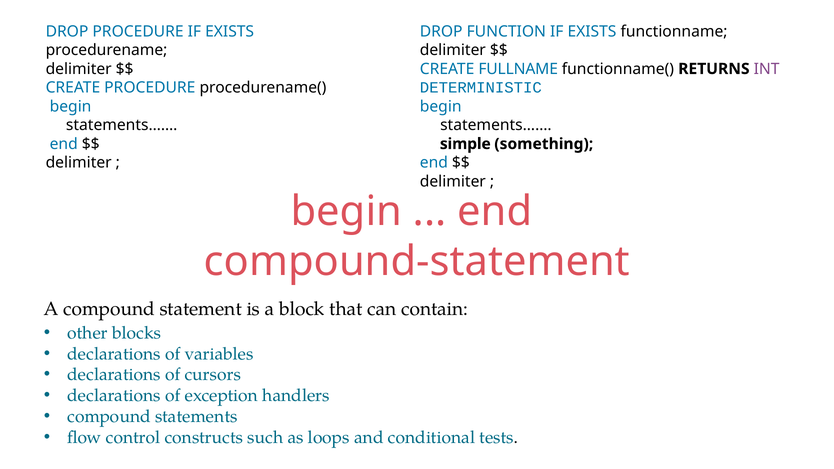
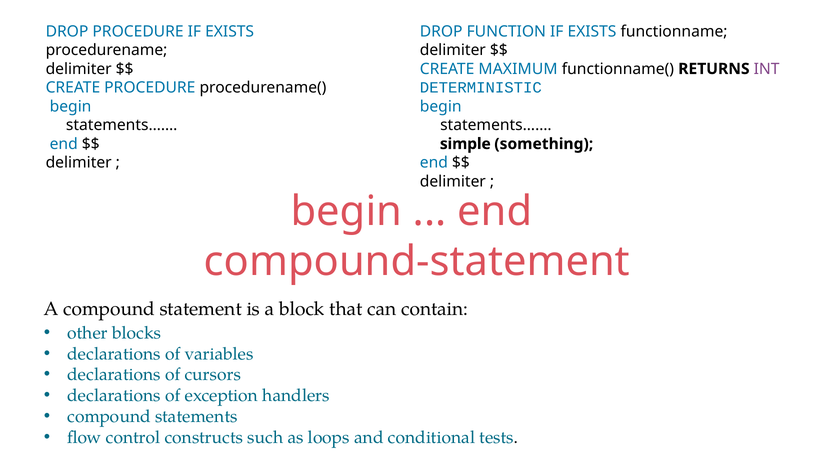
FULLNAME: FULLNAME -> MAXIMUM
